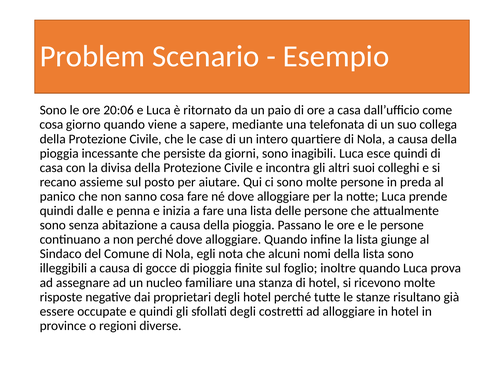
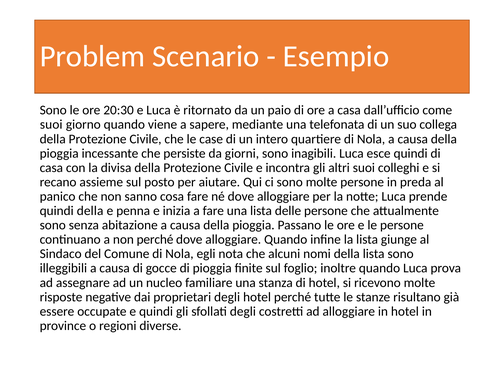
20:06: 20:06 -> 20:30
cosa at (51, 125): cosa -> suoi
quindi dalle: dalle -> della
